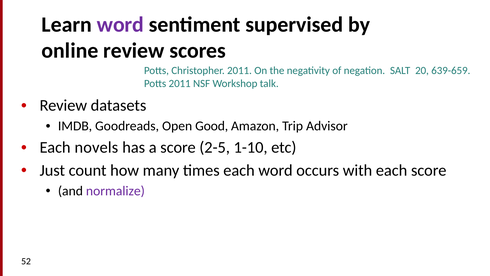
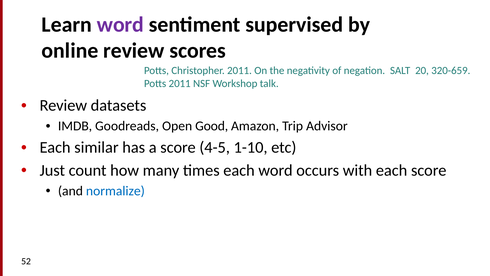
639-659: 639-659 -> 320-659
novels: novels -> similar
2-5: 2-5 -> 4-5
normalize colour: purple -> blue
